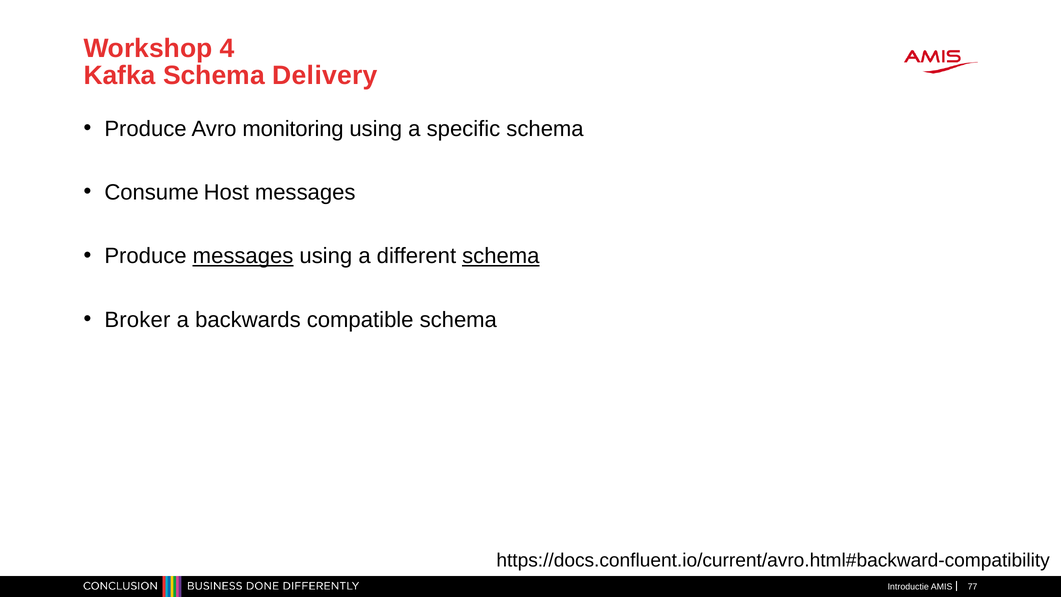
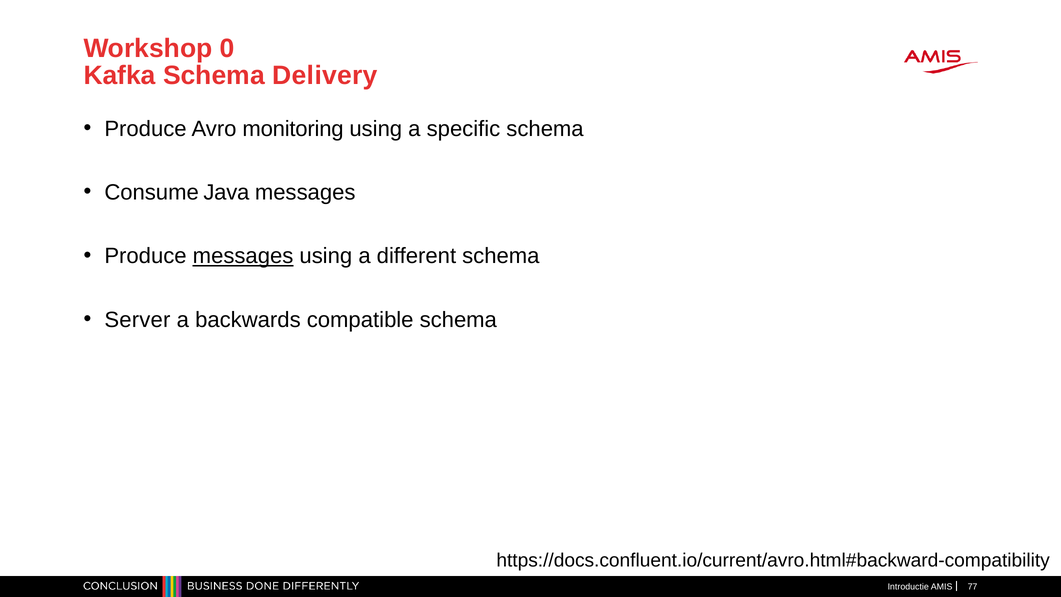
4: 4 -> 0
Host: Host -> Java
schema at (501, 256) underline: present -> none
Broker: Broker -> Server
